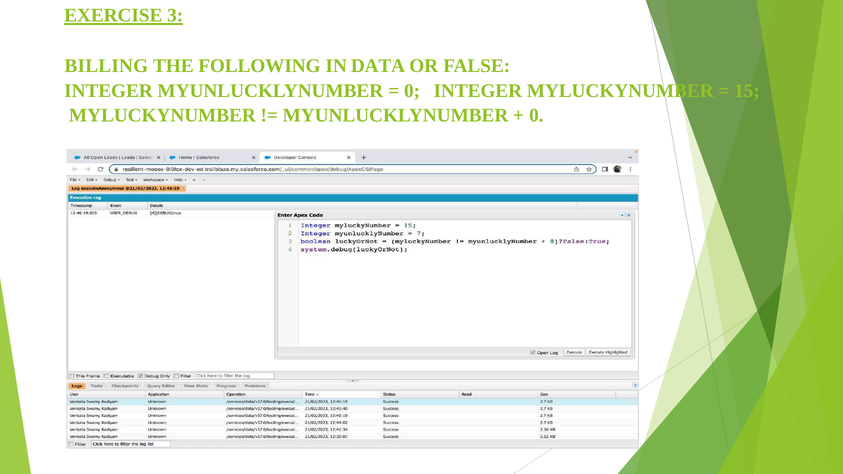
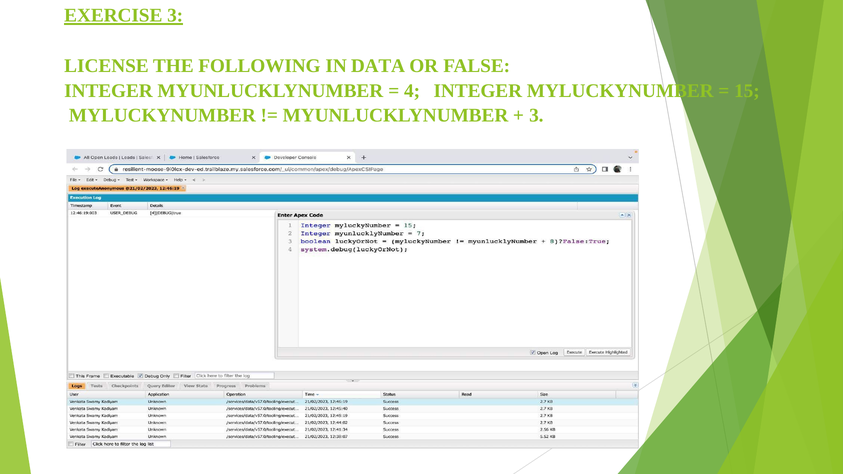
BILLING: BILLING -> LICENSE
0 at (412, 91): 0 -> 4
0 at (536, 115): 0 -> 3
